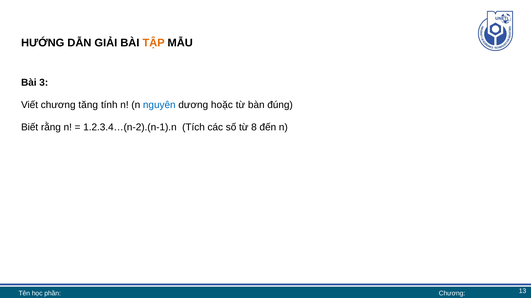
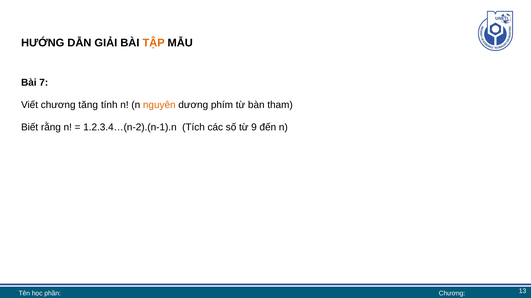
3: 3 -> 7
nguyên colour: blue -> orange
hoặc: hoặc -> phím
đúng: đúng -> tham
8: 8 -> 9
